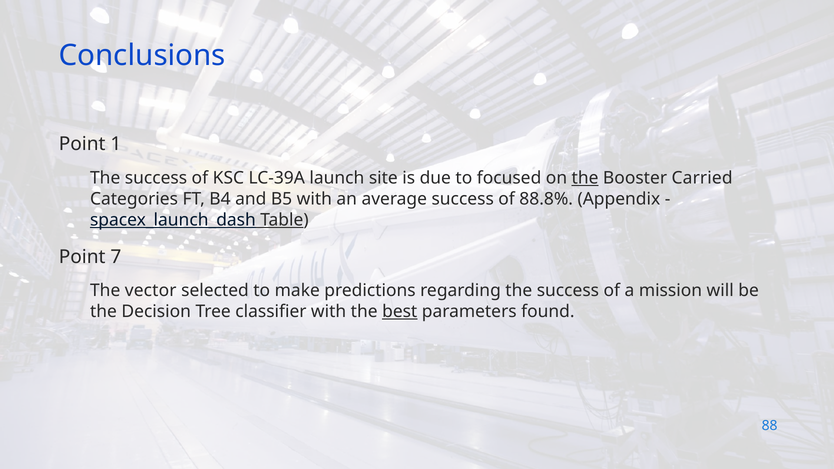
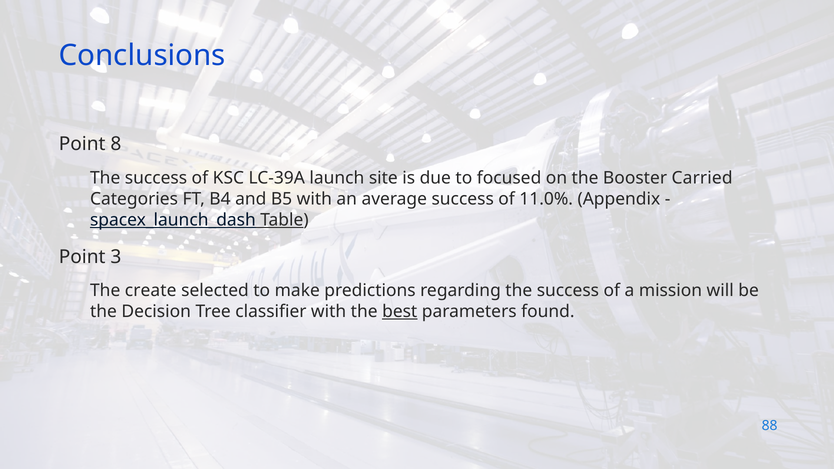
1: 1 -> 8
the at (585, 178) underline: present -> none
88.8%: 88.8% -> 11.0%
7: 7 -> 3
vector: vector -> create
